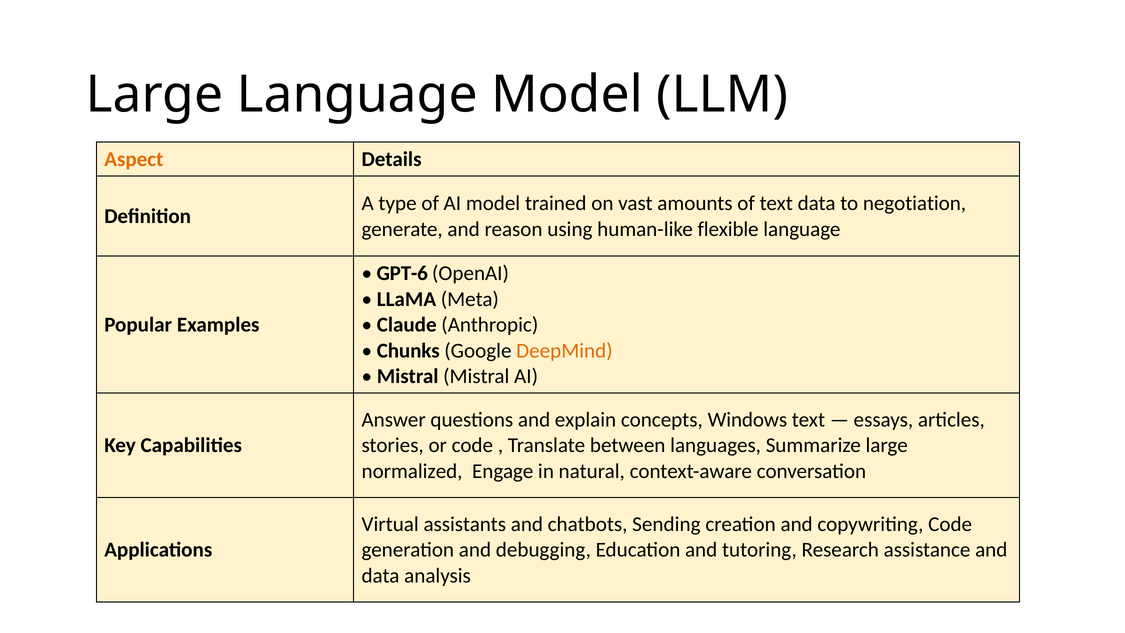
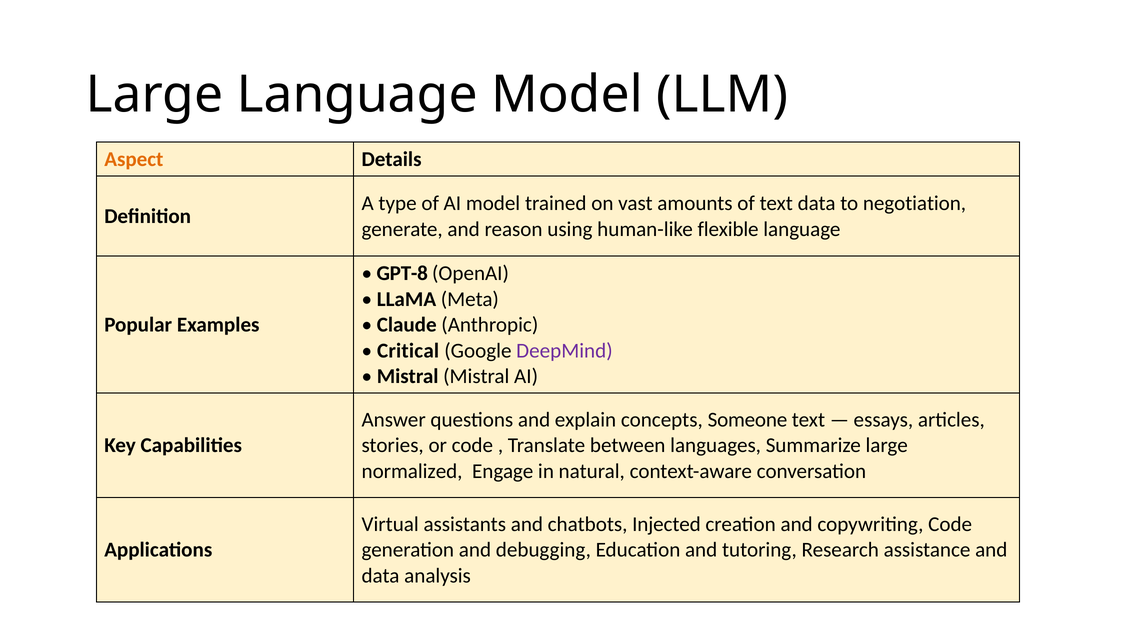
GPT-6: GPT-6 -> GPT-8
Chunks: Chunks -> Critical
DeepMind colour: orange -> purple
Windows: Windows -> Someone
Sending: Sending -> Injected
